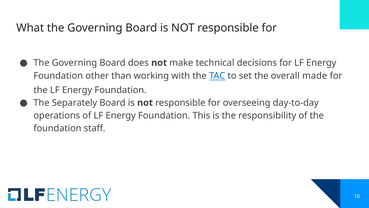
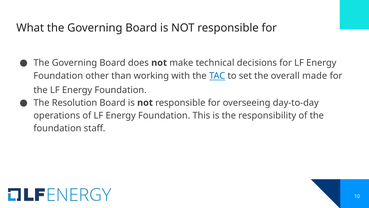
Separately: Separately -> Resolution
